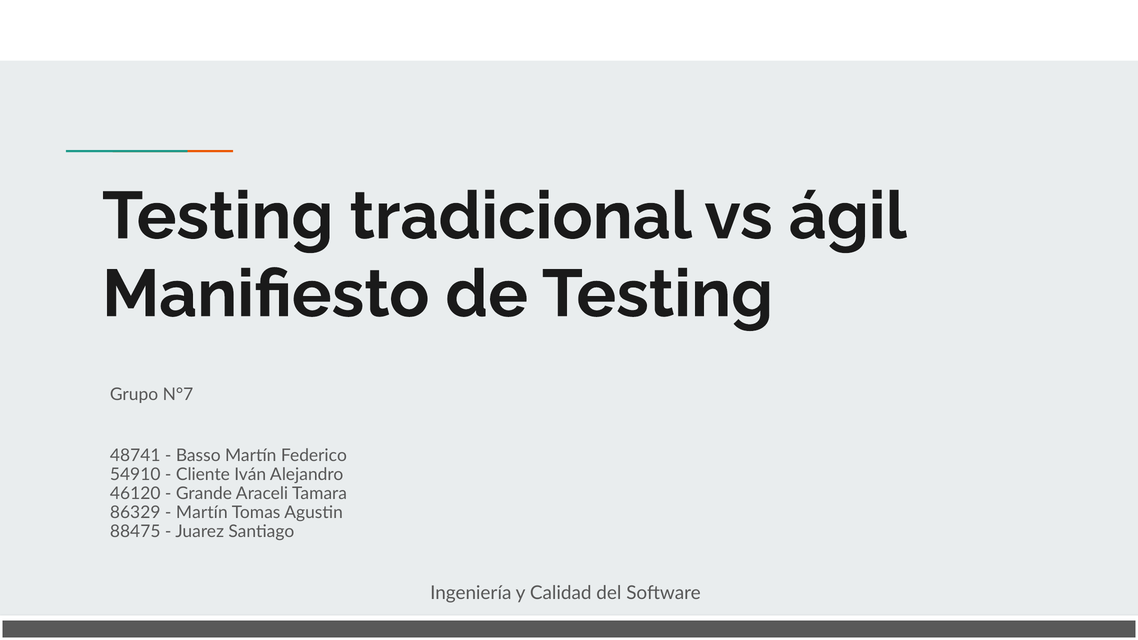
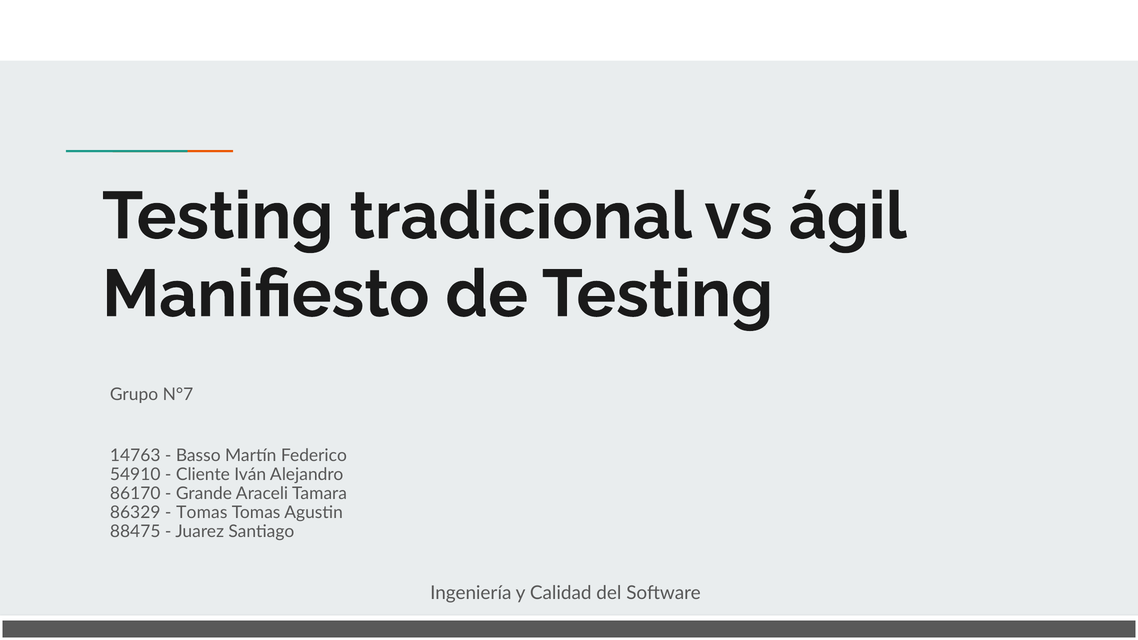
48741: 48741 -> 14763
46120: 46120 -> 86170
Martín at (202, 513): Martín -> Tomas
